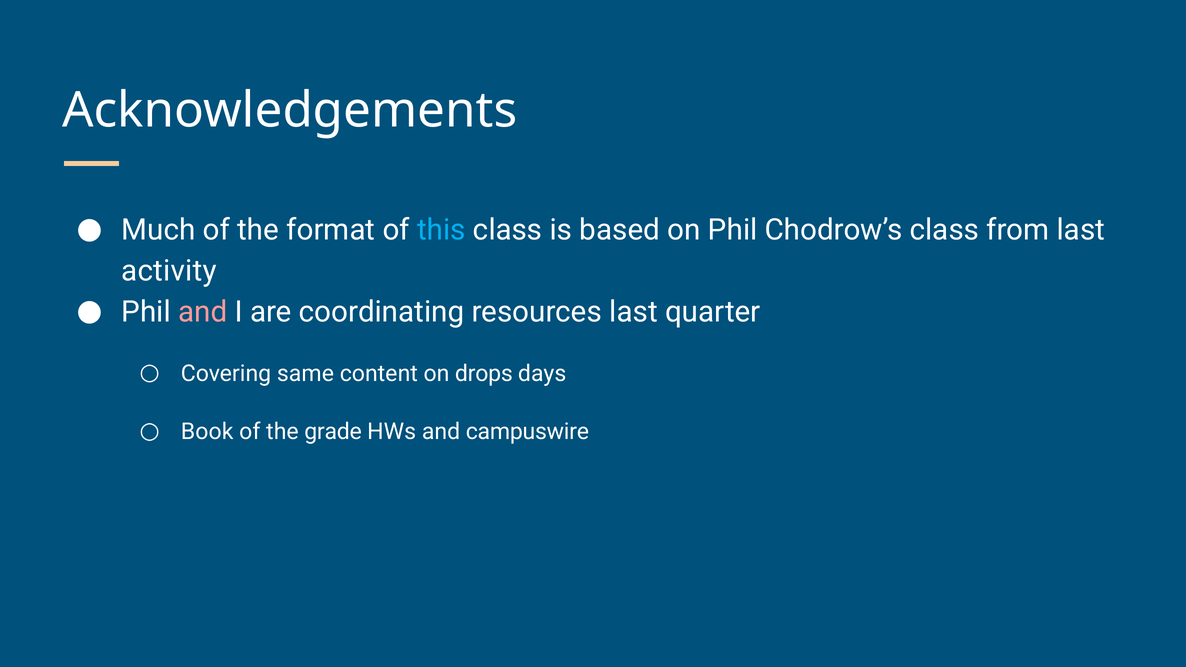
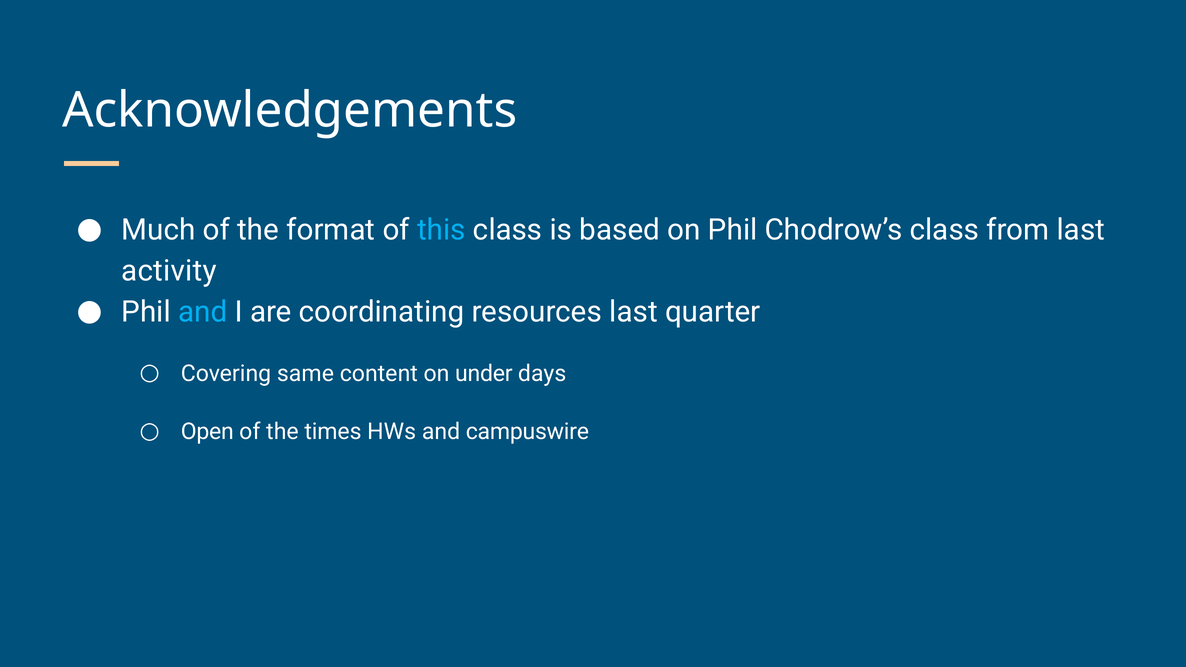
and at (203, 312) colour: pink -> light blue
drops: drops -> under
Book: Book -> Open
grade: grade -> times
